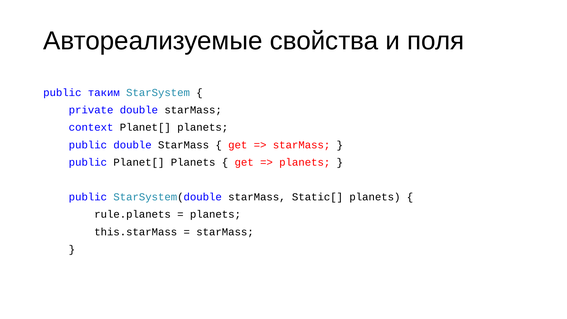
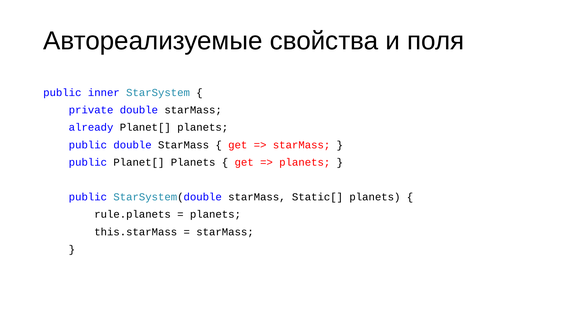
таким: таким -> inner
context: context -> already
